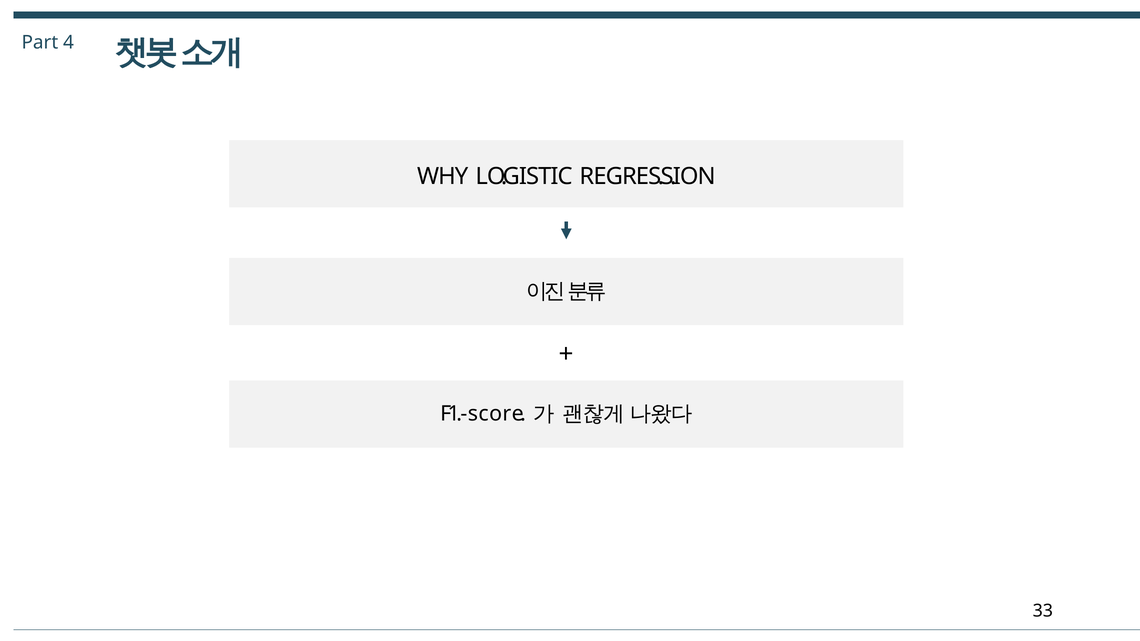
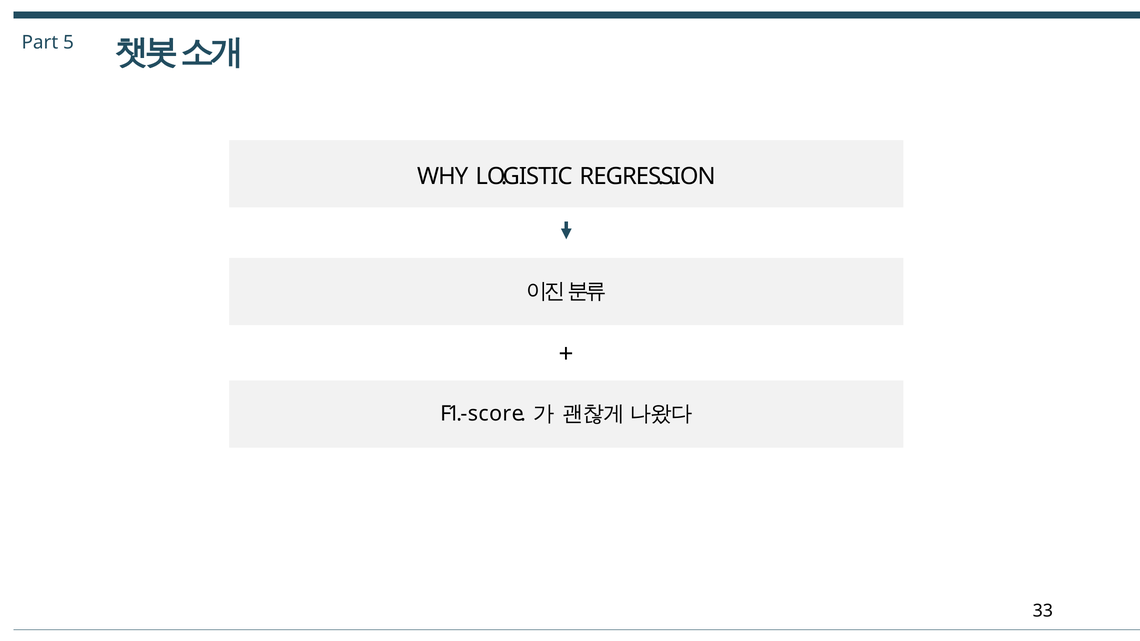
4: 4 -> 5
